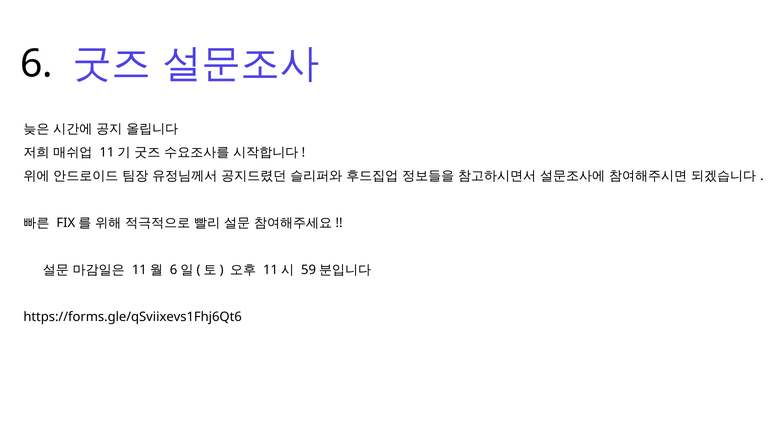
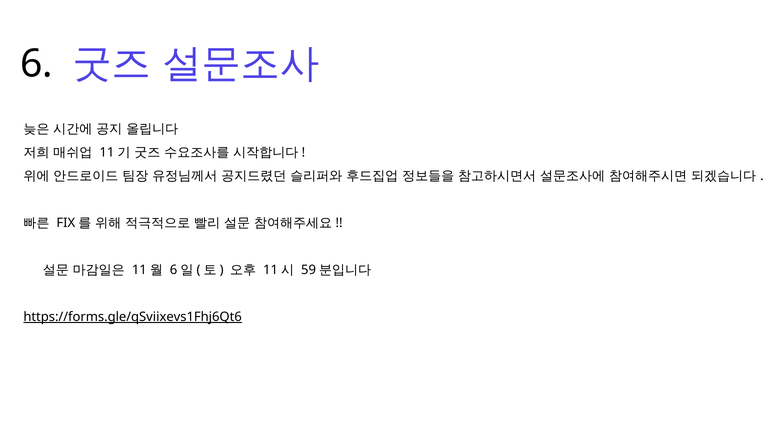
https://forms.gle/qSviixevs1Fhj6Qt6 underline: none -> present
